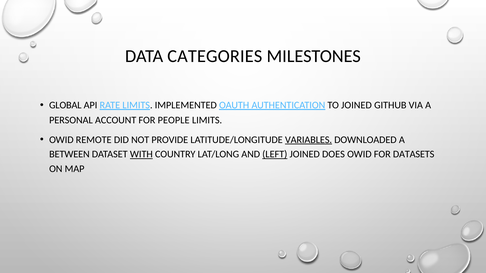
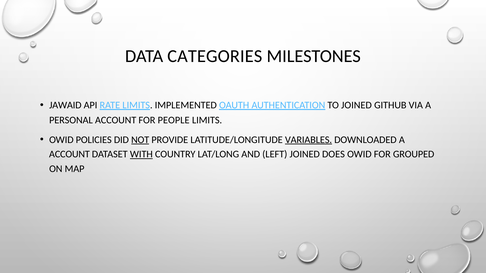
GLOBAL: GLOBAL -> JAWAID
REMOTE: REMOTE -> POLICIES
NOT underline: none -> present
BETWEEN at (69, 154): BETWEEN -> ACCOUNT
LEFT underline: present -> none
DATASETS: DATASETS -> GROUPED
